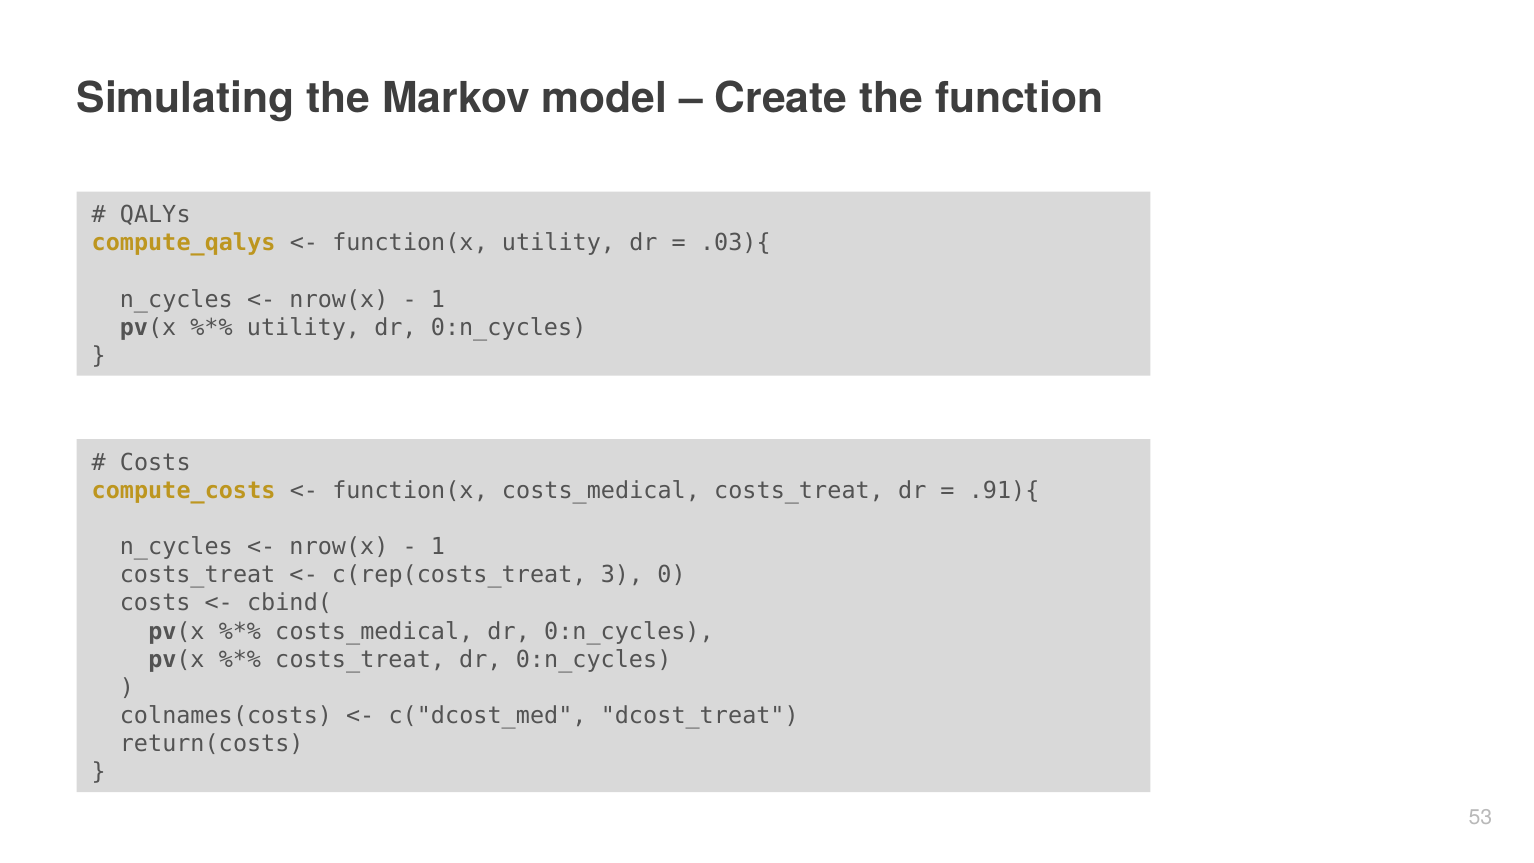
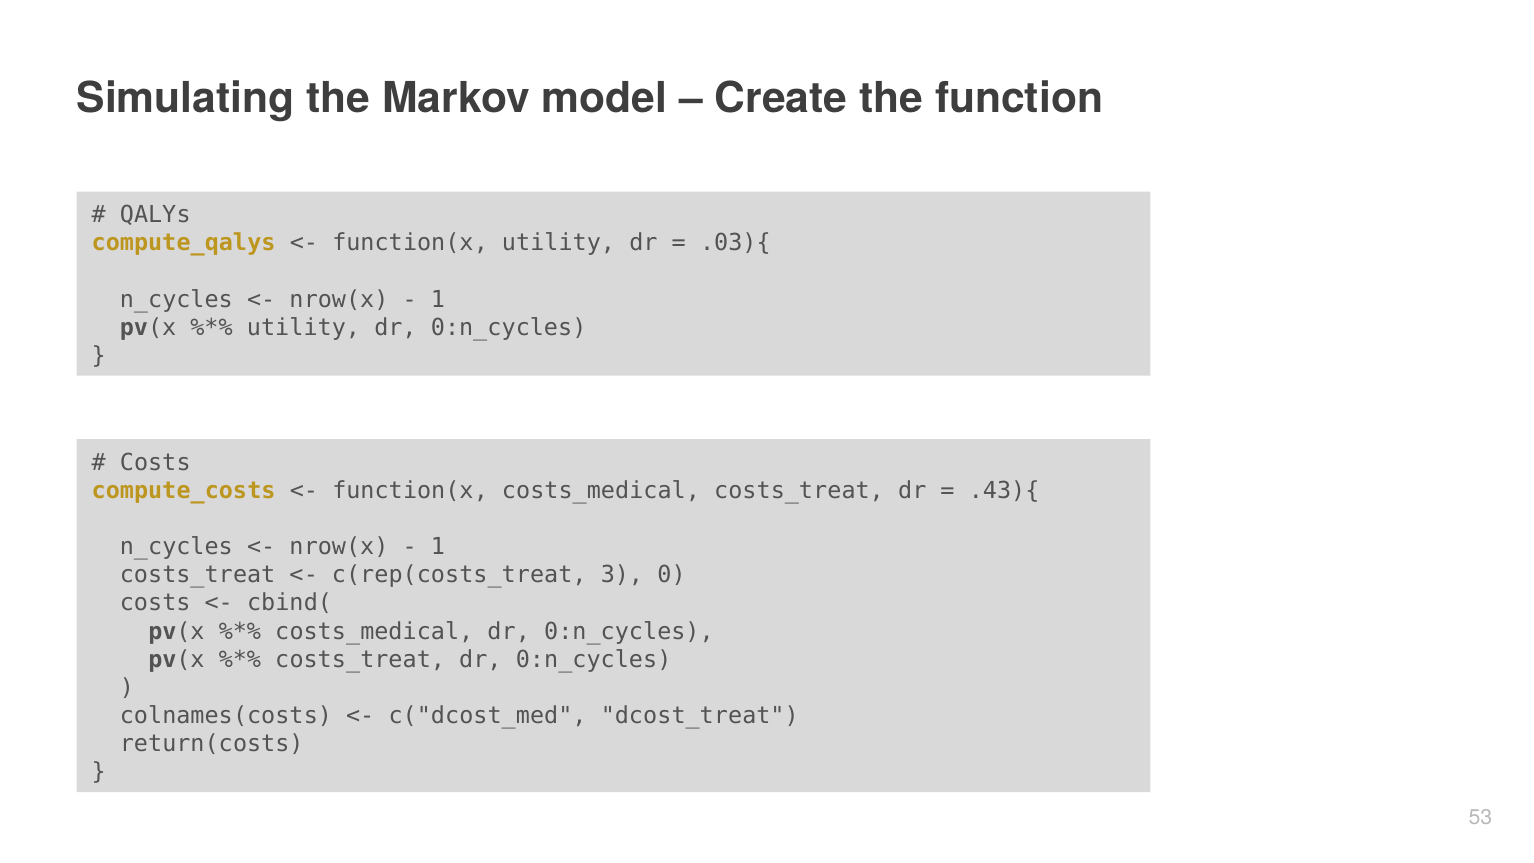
.91){: .91){ -> .43){
